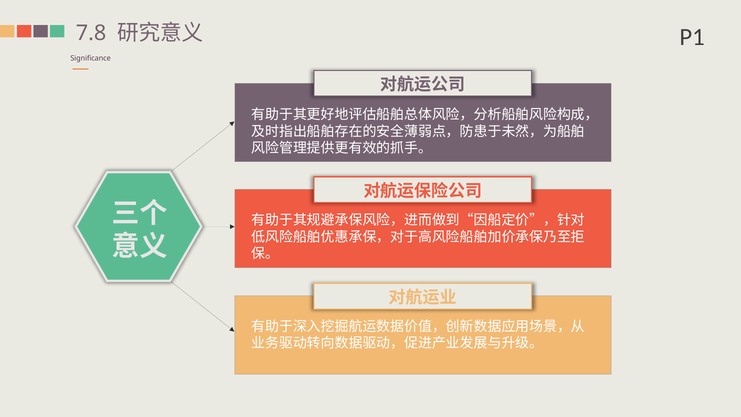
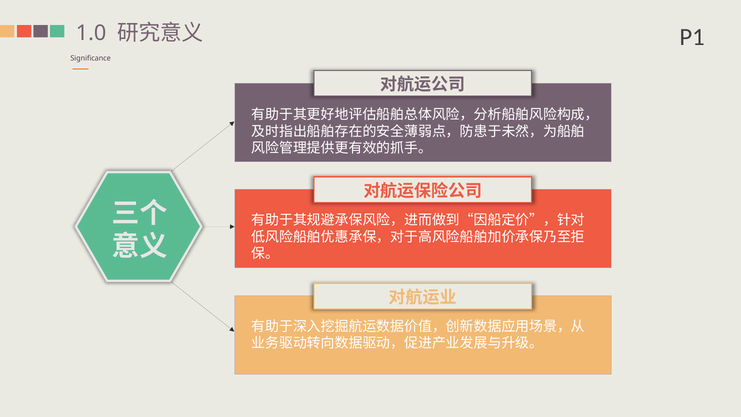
7.8: 7.8 -> 1.0
